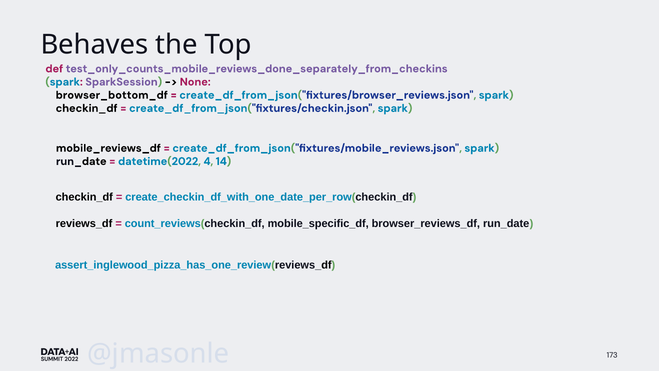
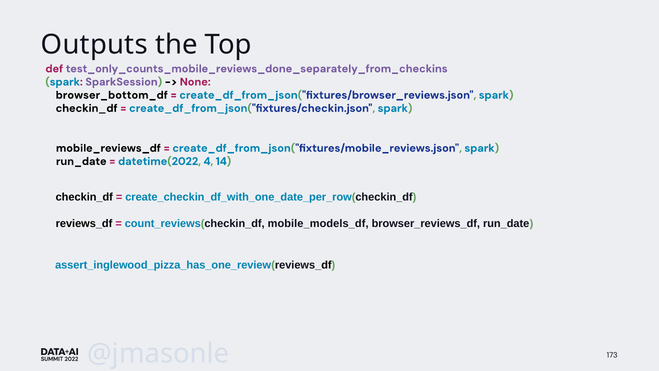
Behaves: Behaves -> Outputs
mobile_specific_df: mobile_specific_df -> mobile_models_df
